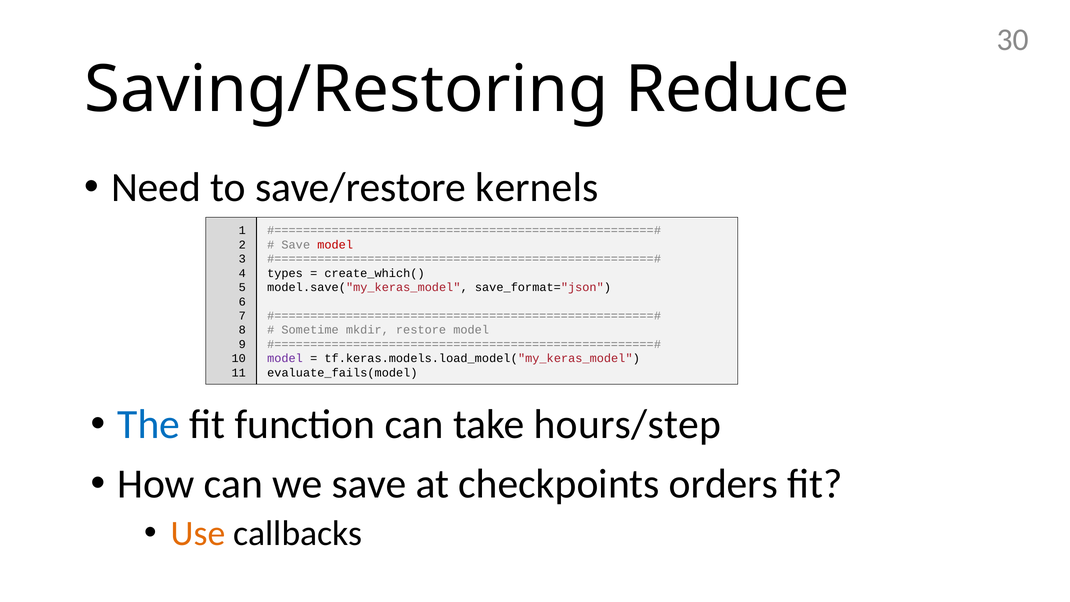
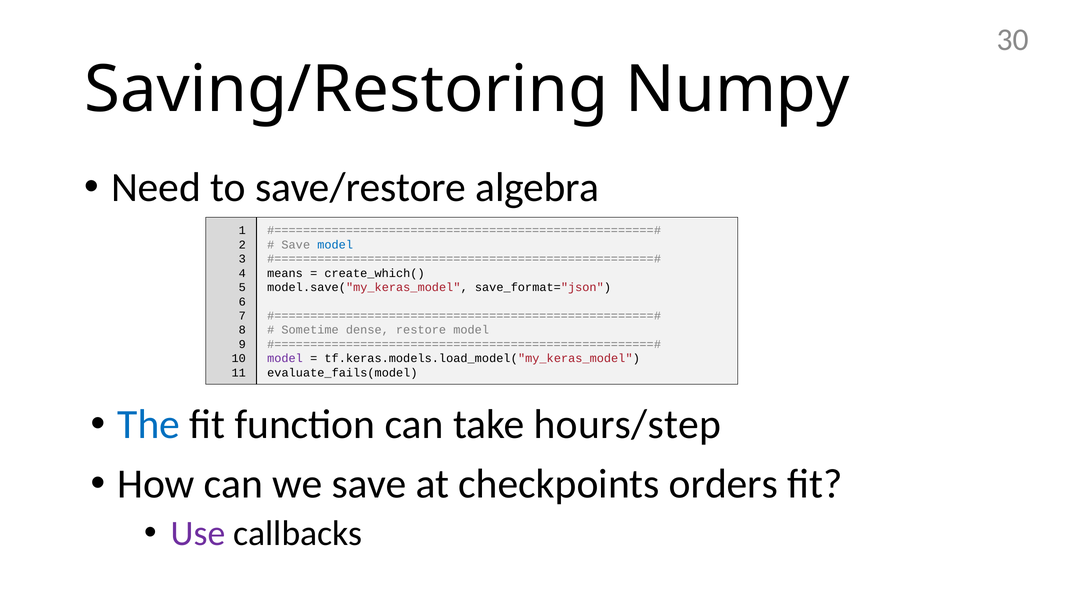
Reduce: Reduce -> Numpy
kernels: kernels -> algebra
model at (335, 245) colour: red -> blue
types: types -> means
mkdir: mkdir -> dense
Use colour: orange -> purple
